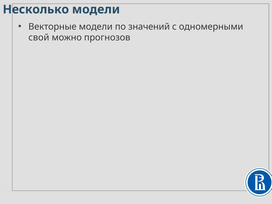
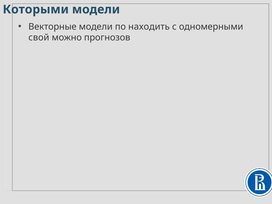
Несколько: Несколько -> Которыми
значений: значений -> находить
